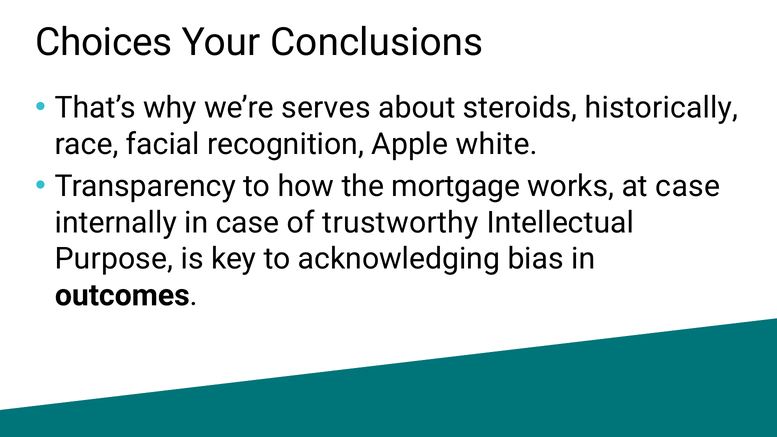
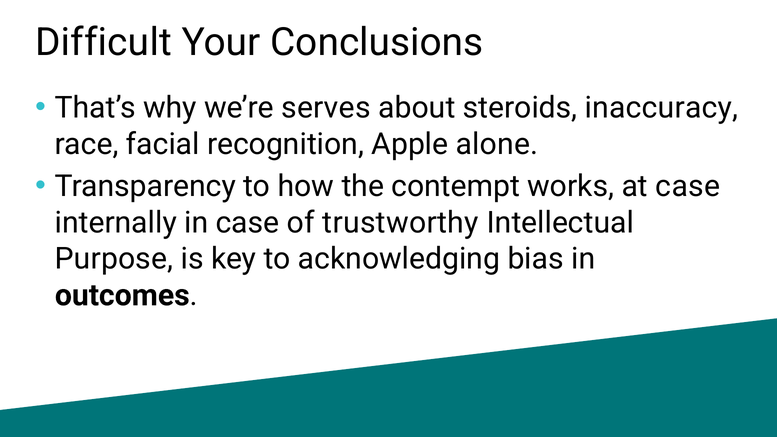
Choices: Choices -> Difficult
historically: historically -> inaccuracy
white: white -> alone
mortgage: mortgage -> contempt
